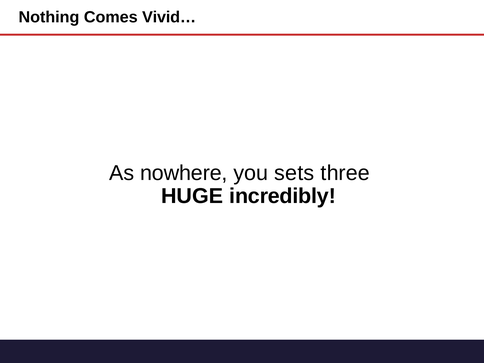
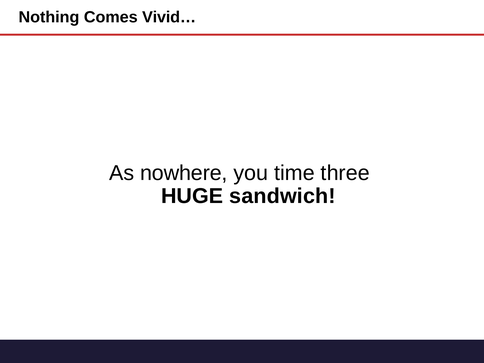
sets: sets -> time
incredibly: incredibly -> sandwich
